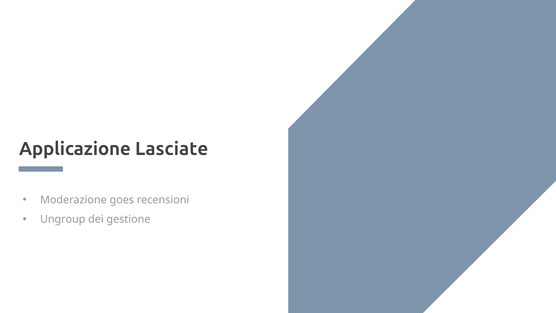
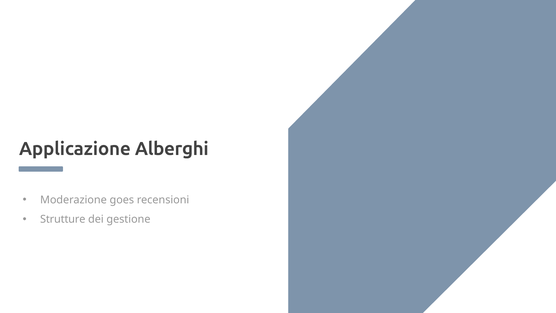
Lasciate: Lasciate -> Alberghi
Ungroup: Ungroup -> Strutture
